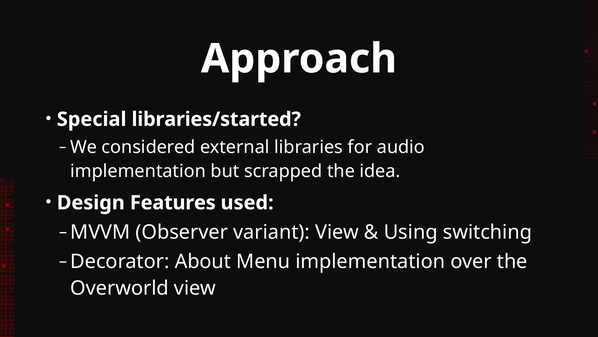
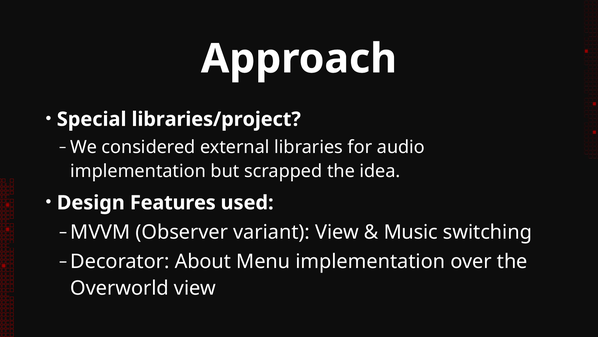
libraries/started: libraries/started -> libraries/project
Using: Using -> Music
